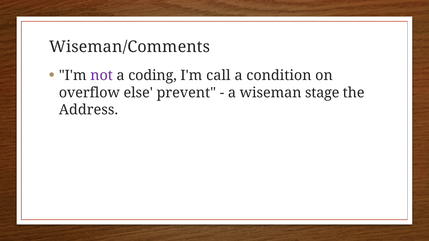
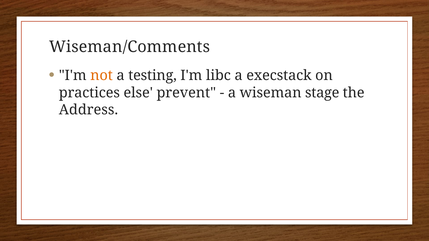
not colour: purple -> orange
coding: coding -> testing
call: call -> libc
condition: condition -> execstack
overflow: overflow -> practices
